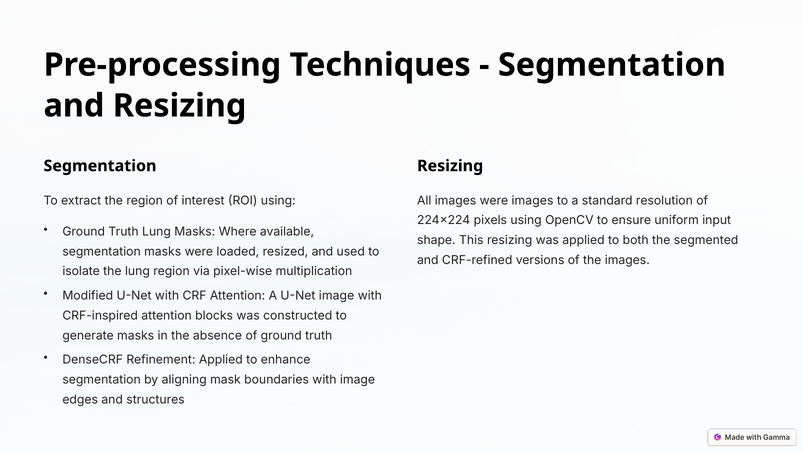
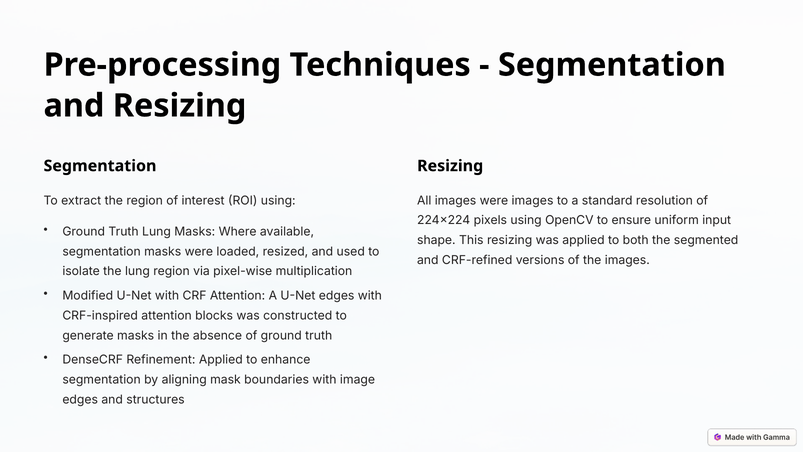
U-Net image: image -> edges
